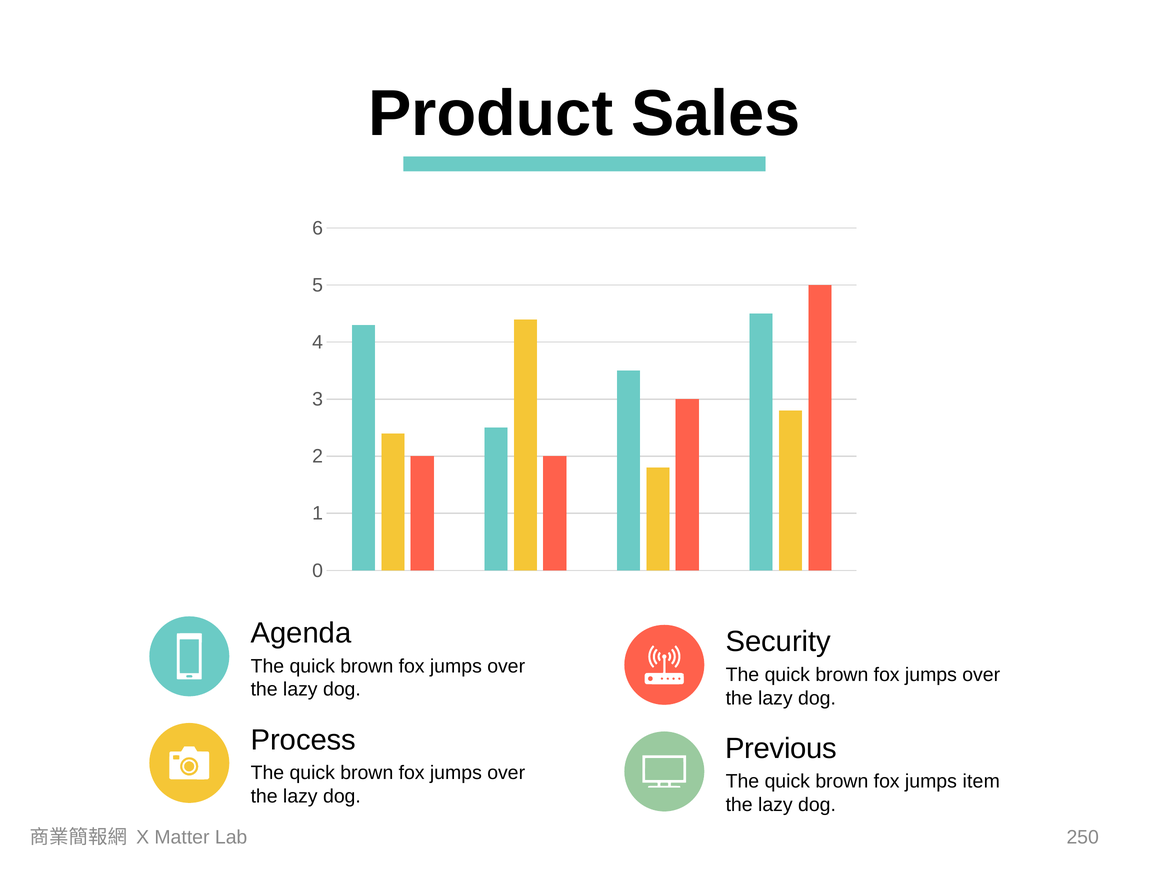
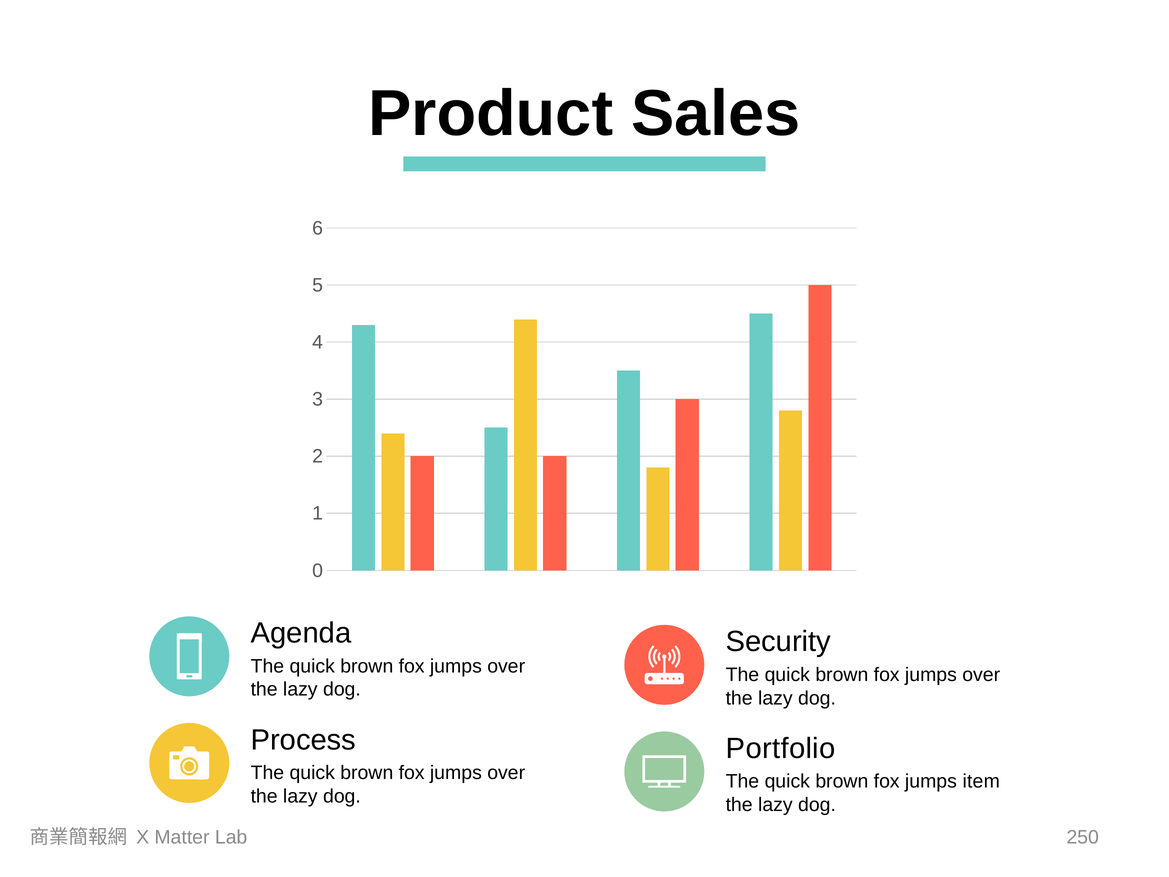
Previous: Previous -> Portfolio
